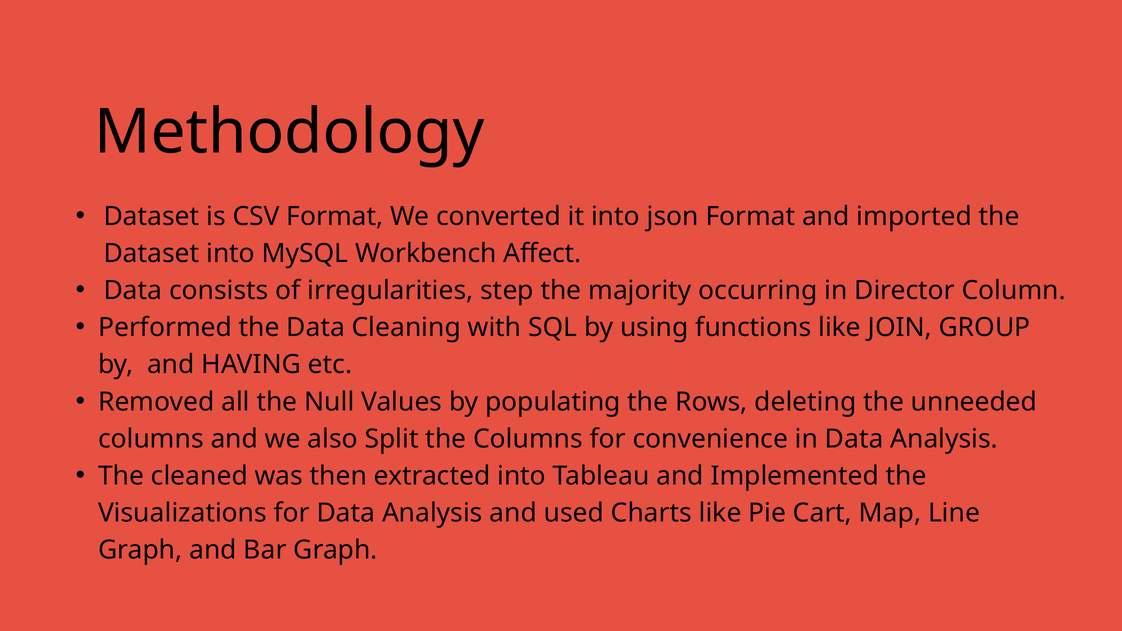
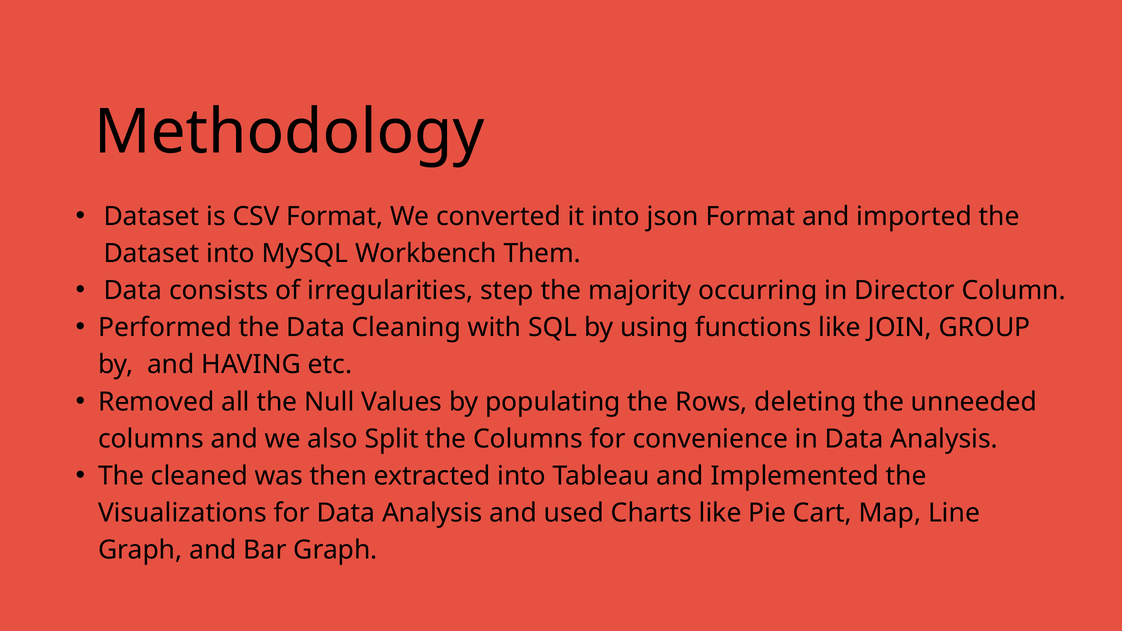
Affect: Affect -> Them
